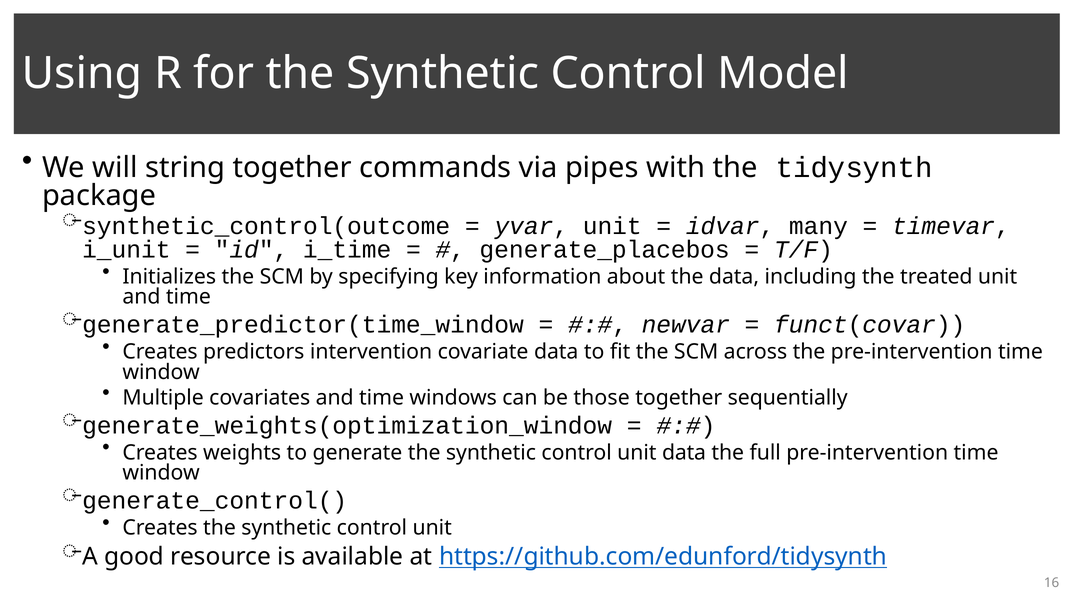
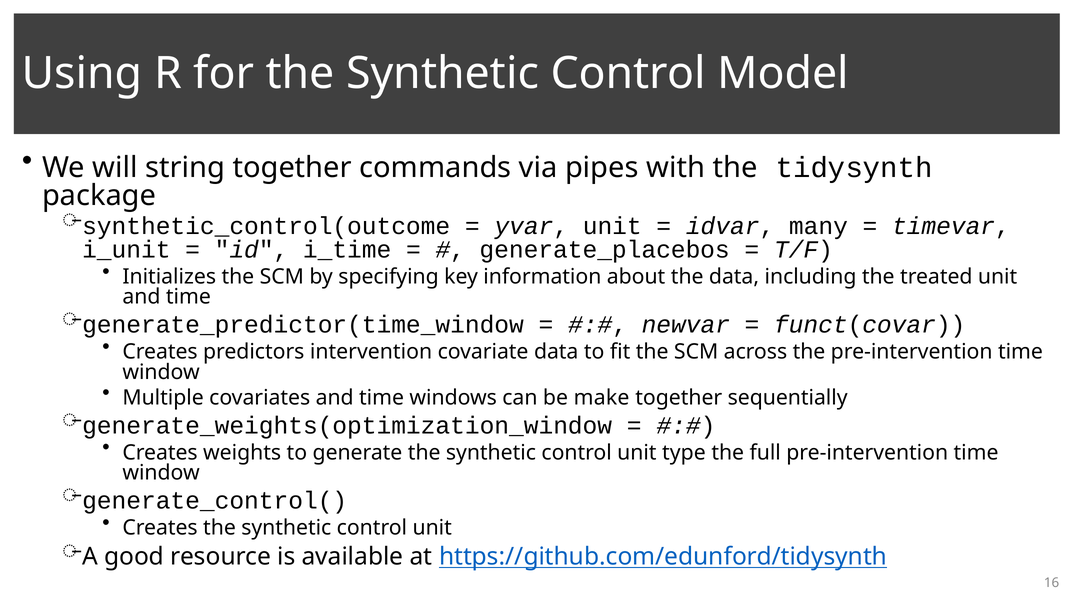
those: those -> make
unit data: data -> type
